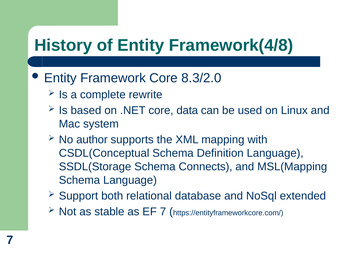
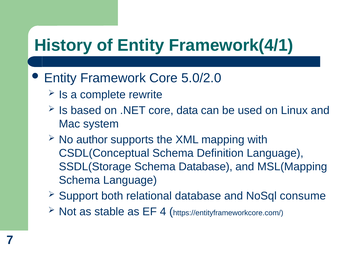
Framework(4/8: Framework(4/8 -> Framework(4/1
8.3/2.0: 8.3/2.0 -> 5.0/2.0
Schema Connects: Connects -> Database
extended: extended -> consume
EF 7: 7 -> 4
